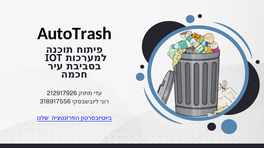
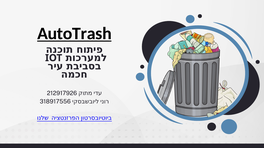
AutoTrash underline: none -> present
